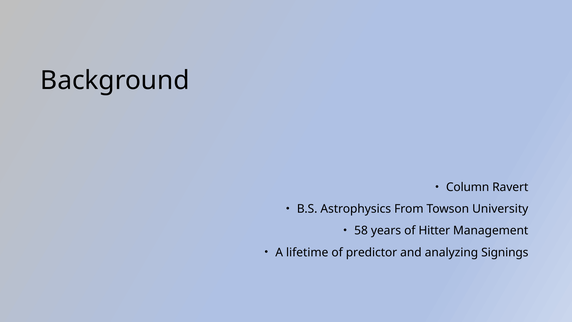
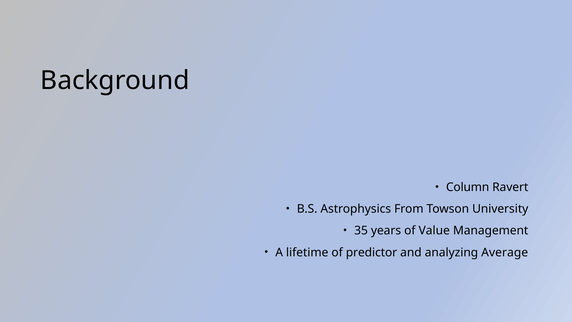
58: 58 -> 35
Hitter: Hitter -> Value
Signings: Signings -> Average
